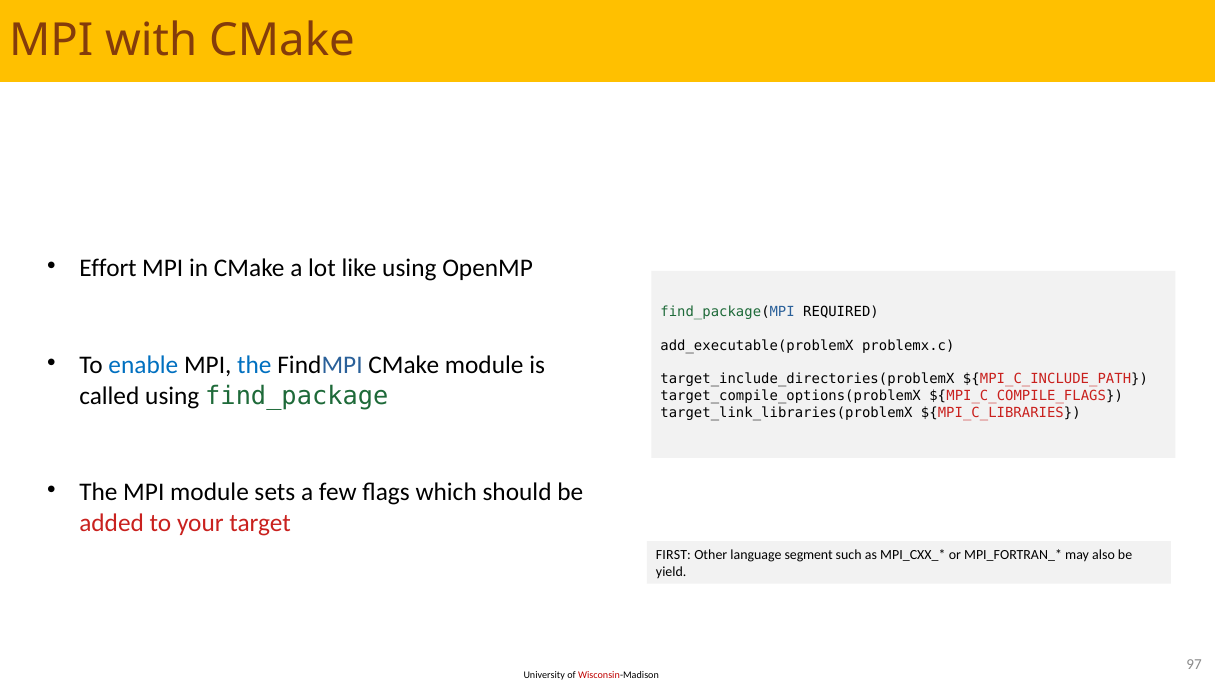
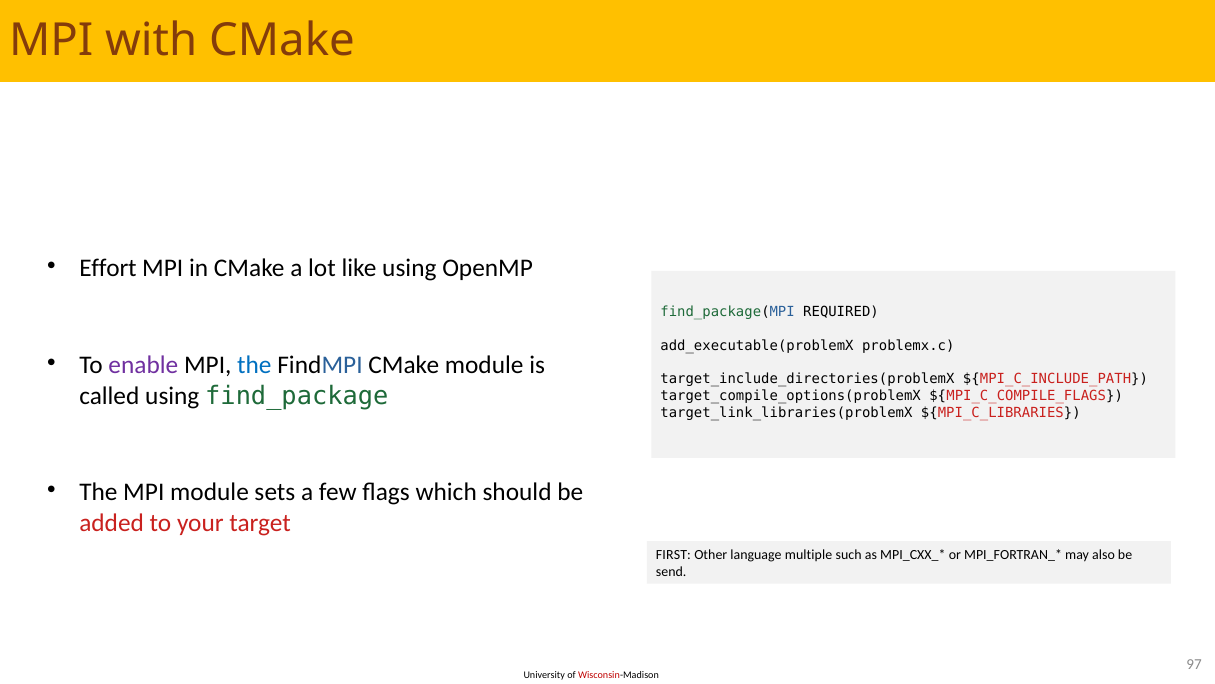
enable colour: blue -> purple
segment: segment -> multiple
yield: yield -> send
